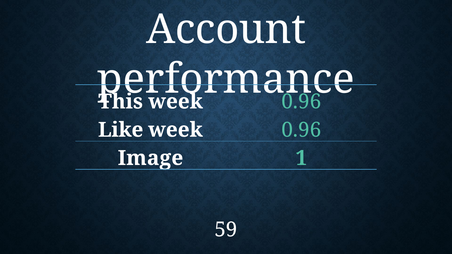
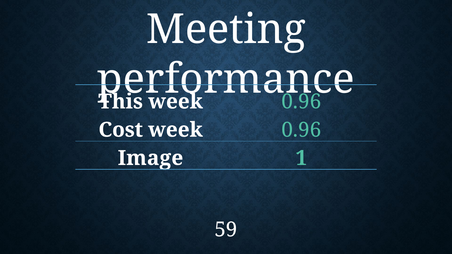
Account: Account -> Meeting
Like: Like -> Cost
